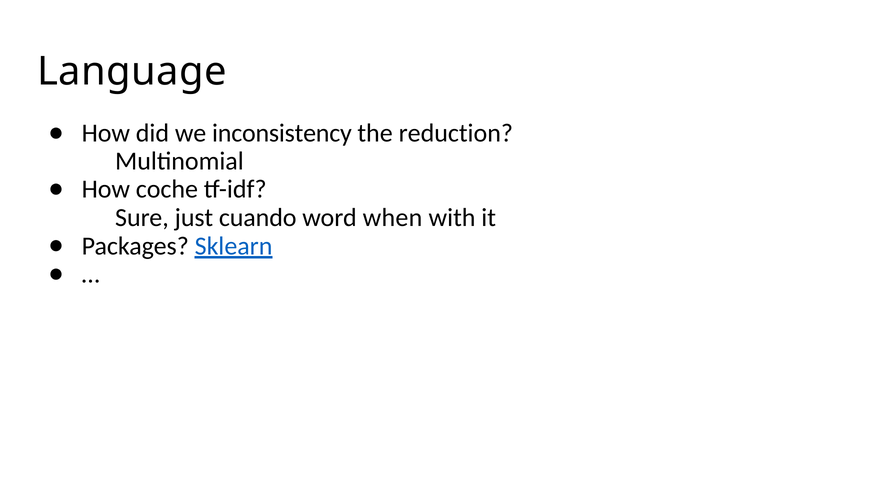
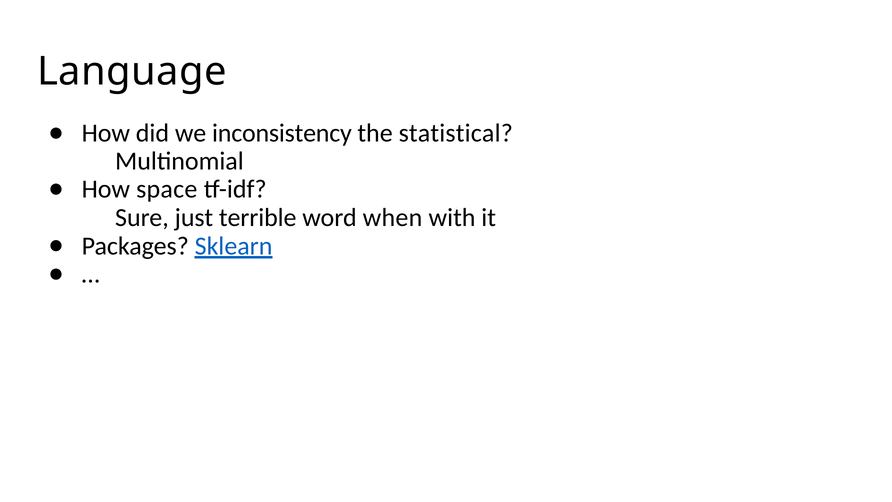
reduction: reduction -> statistical
coche: coche -> space
cuando: cuando -> terrible
